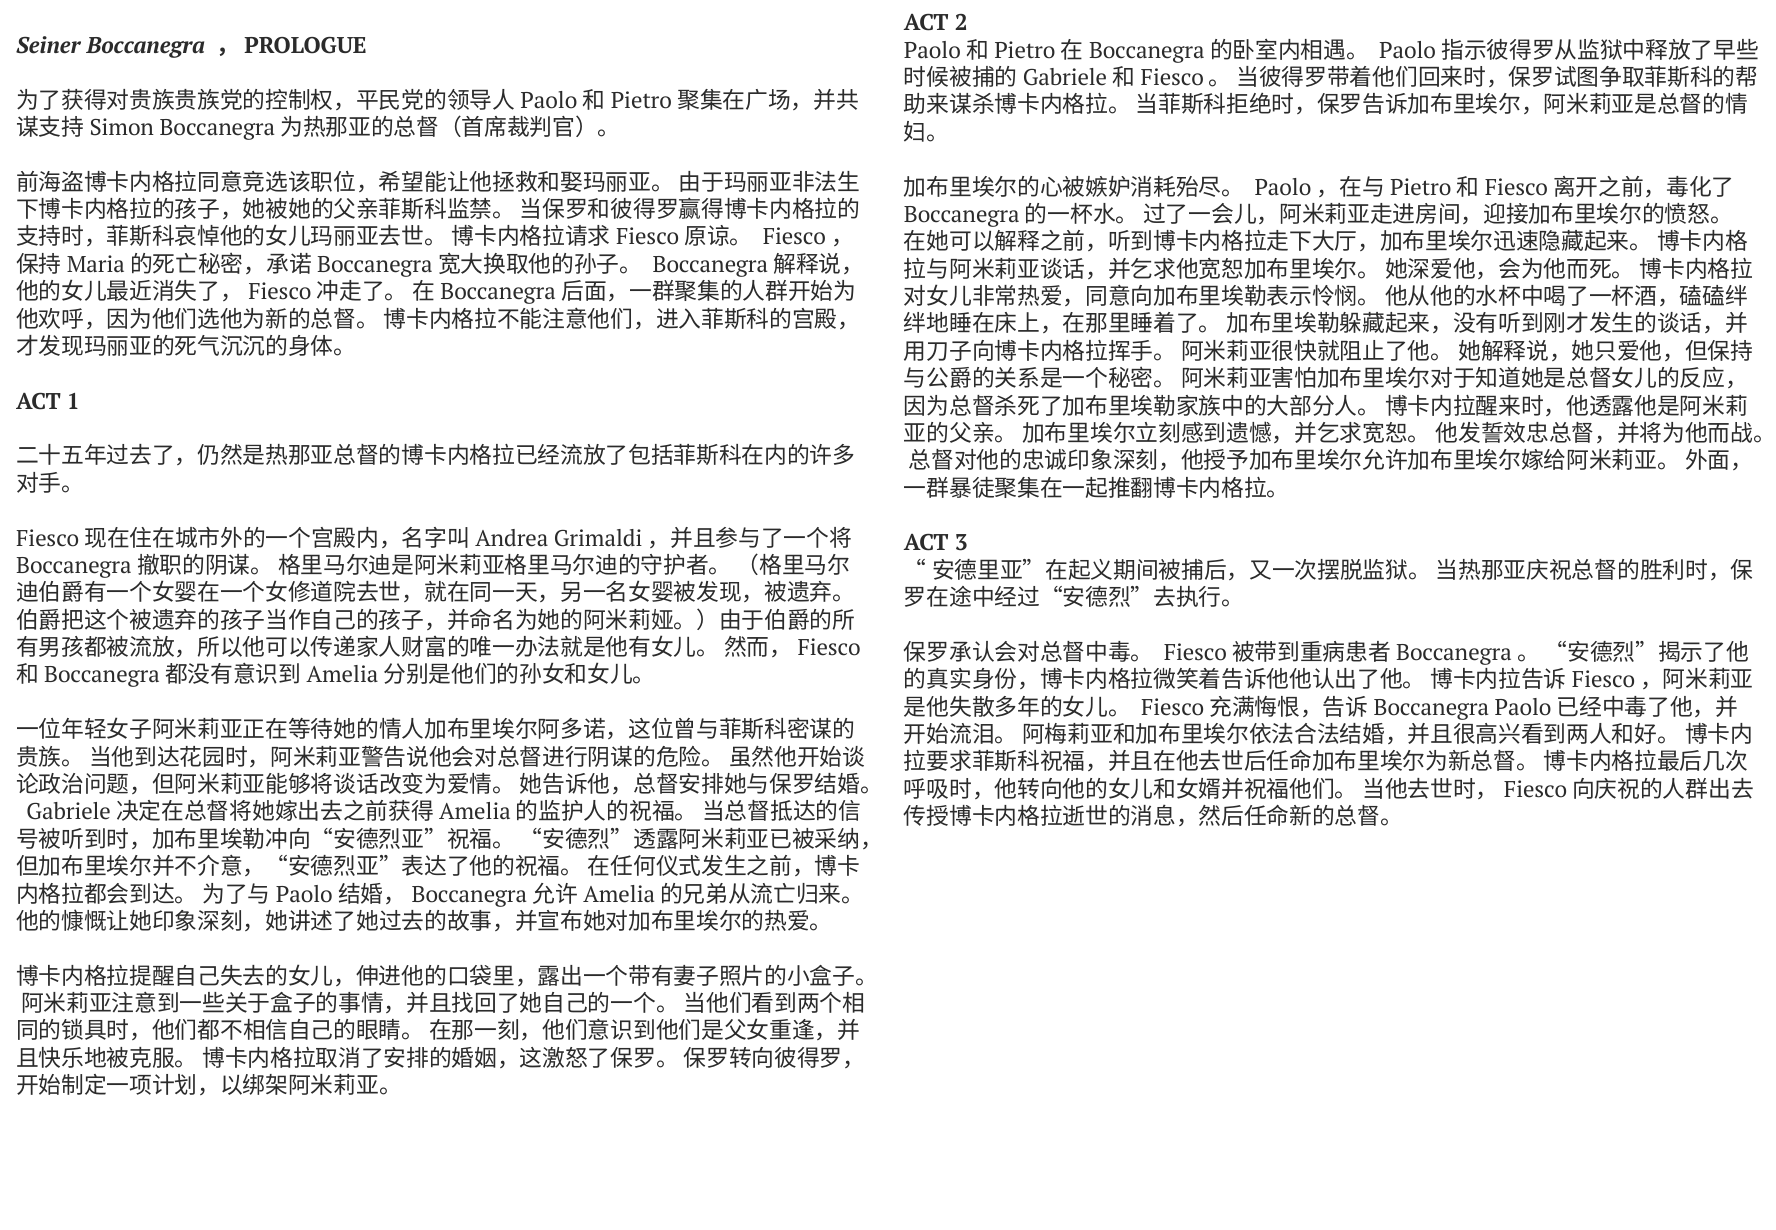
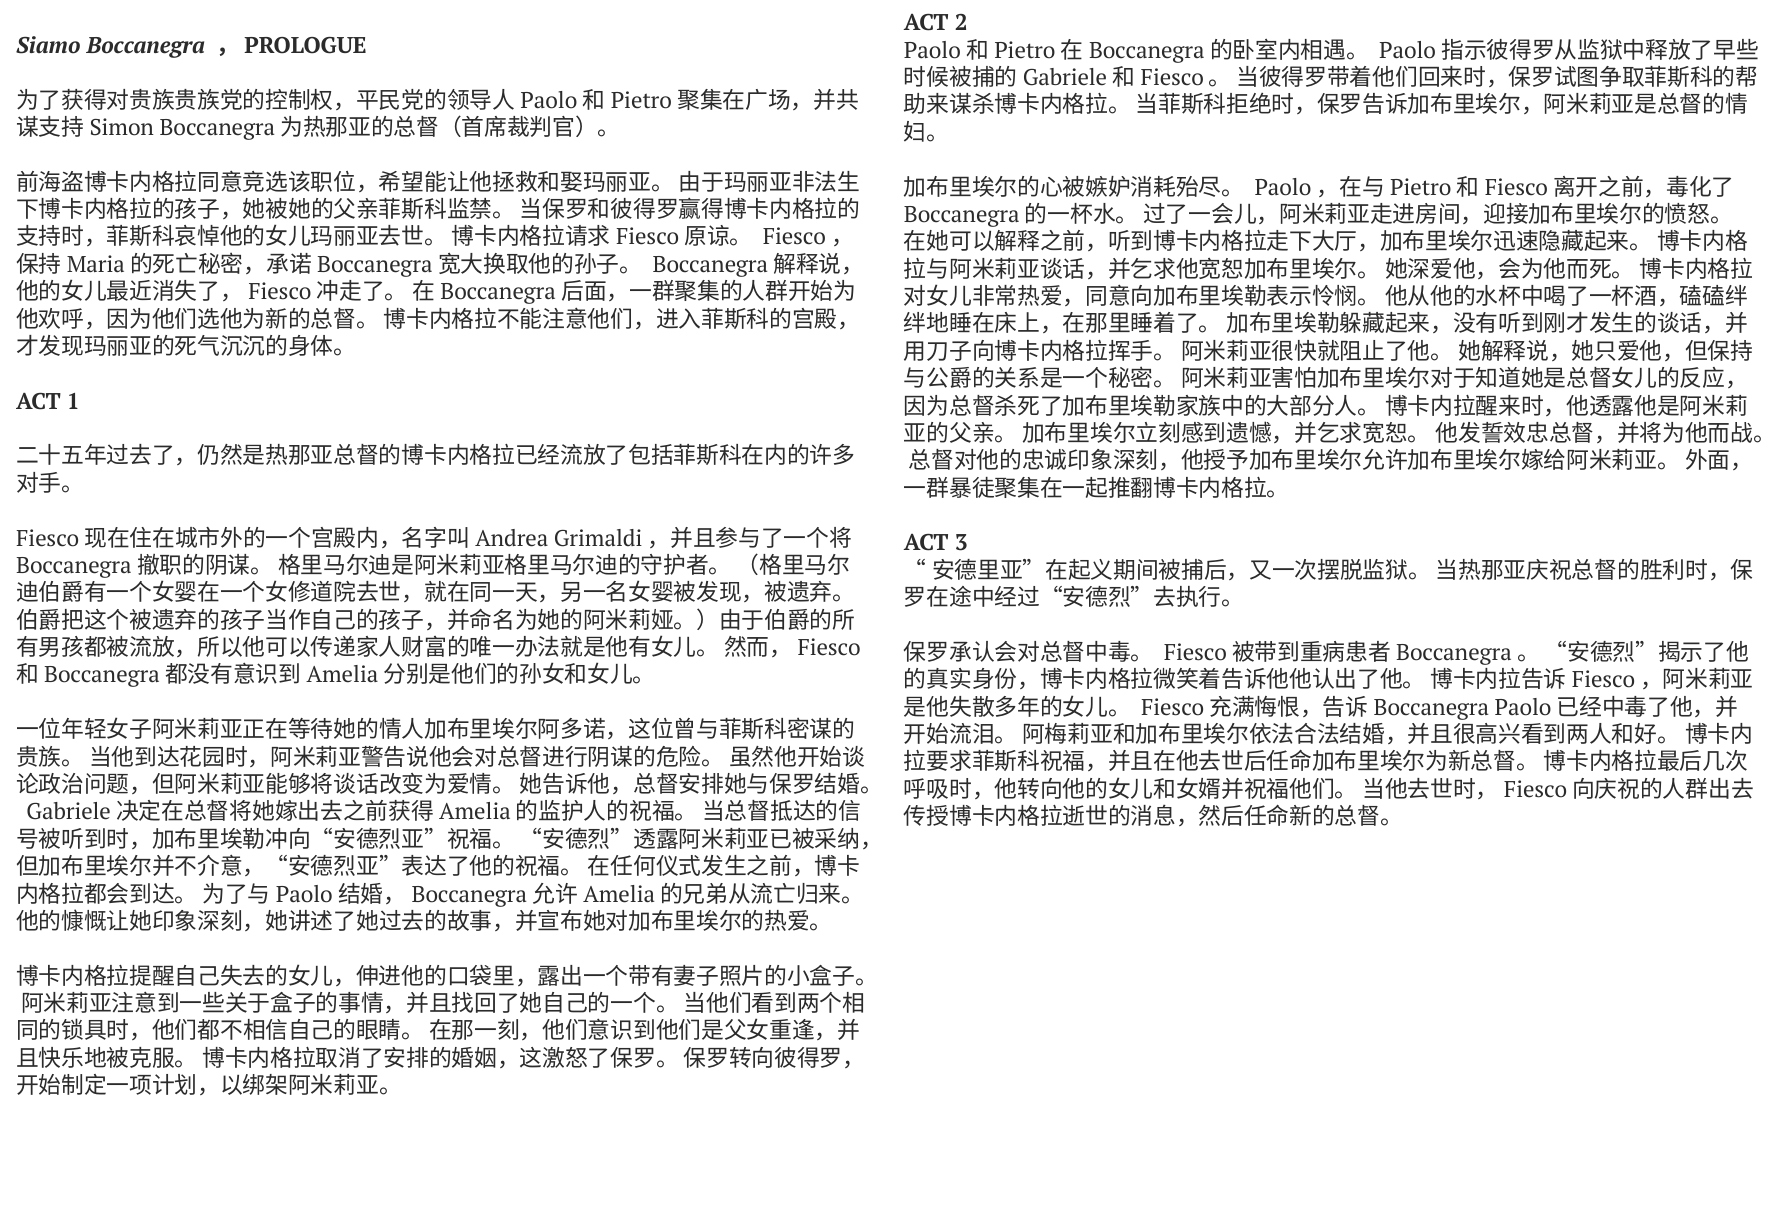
Seiner: Seiner -> Siamo
